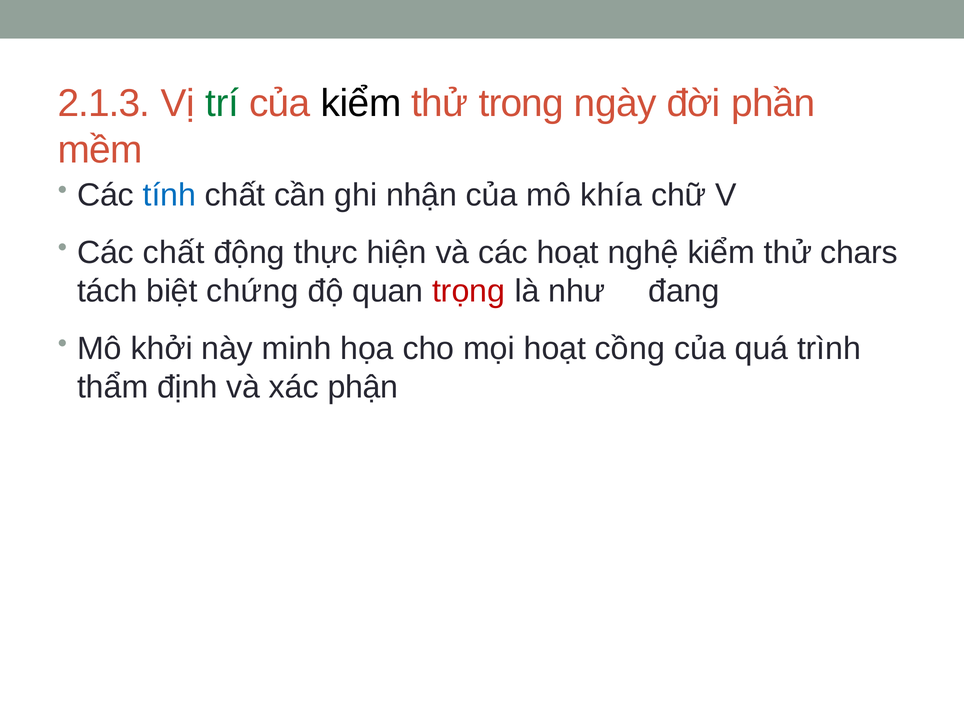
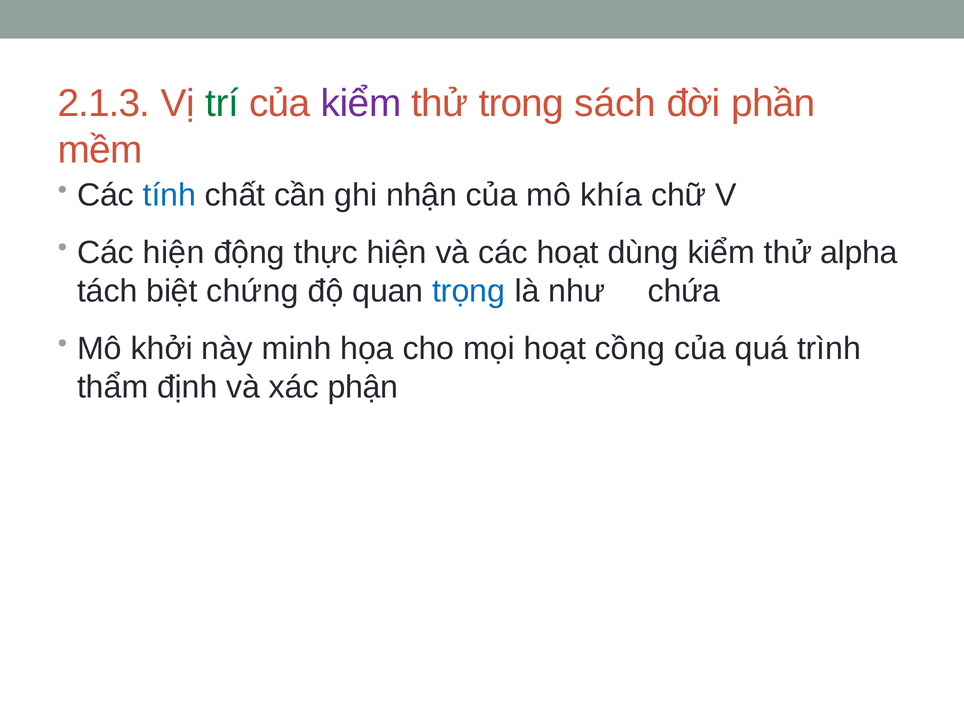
kiểm at (361, 103) colour: black -> purple
ngày: ngày -> sách
Các chất: chất -> hiện
nghệ: nghệ -> dùng
chars: chars -> alpha
trọng colour: red -> blue
đang: đang -> chứa
